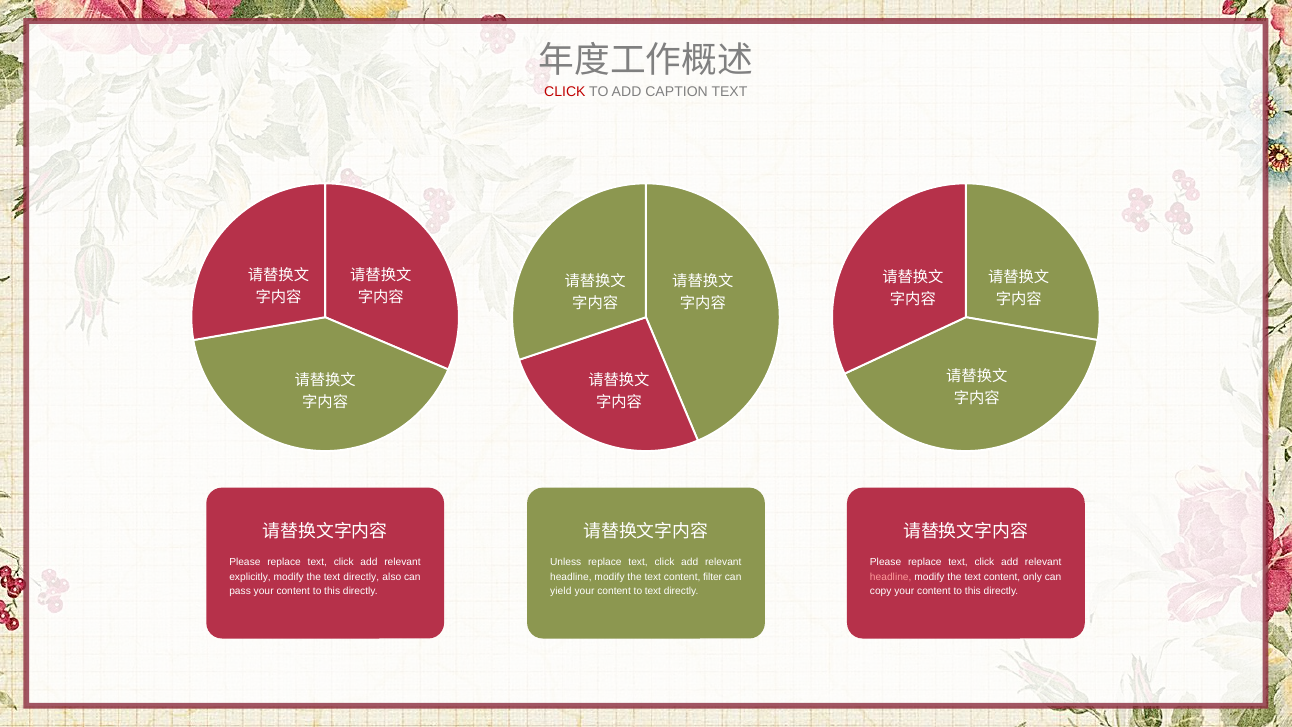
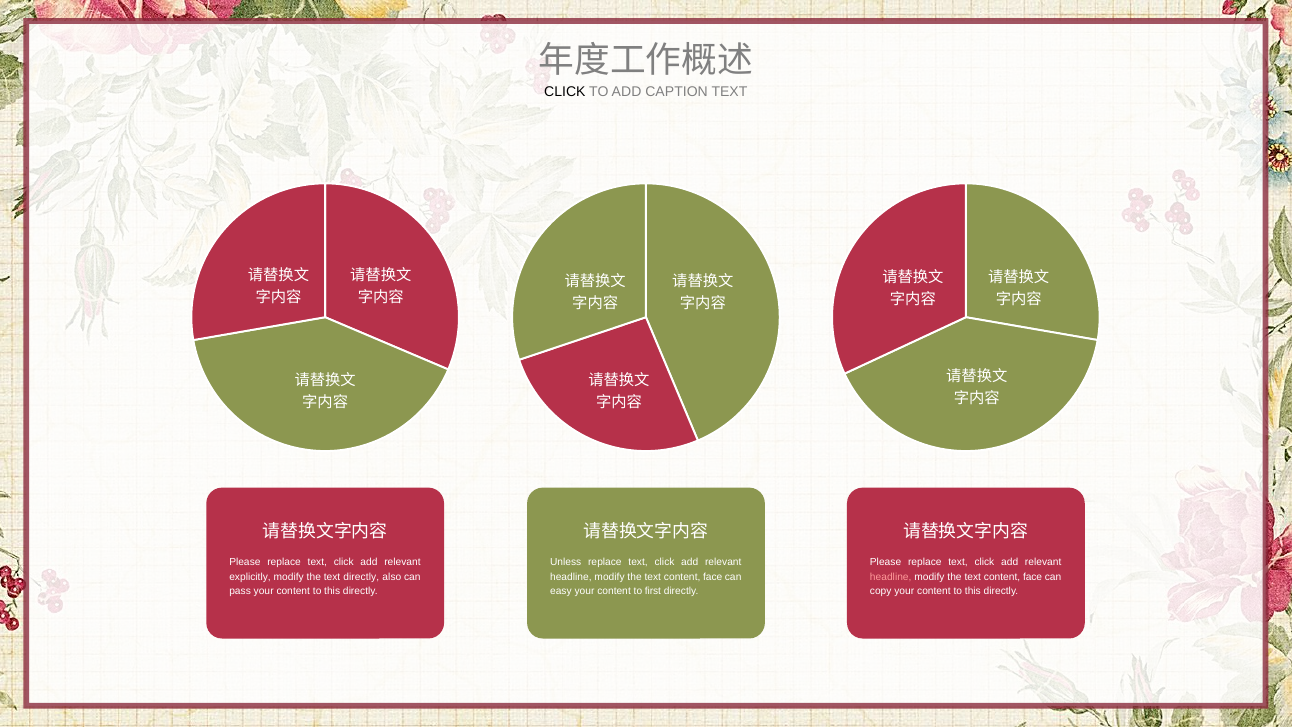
CLICK at (565, 92) colour: red -> black
filter at (713, 577): filter -> face
only at (1033, 577): only -> face
yield: yield -> easy
to text: text -> first
